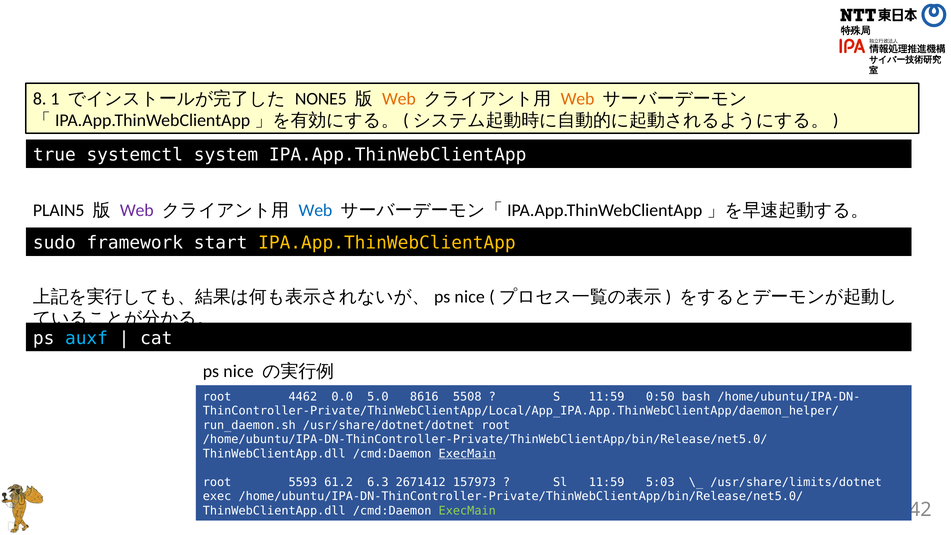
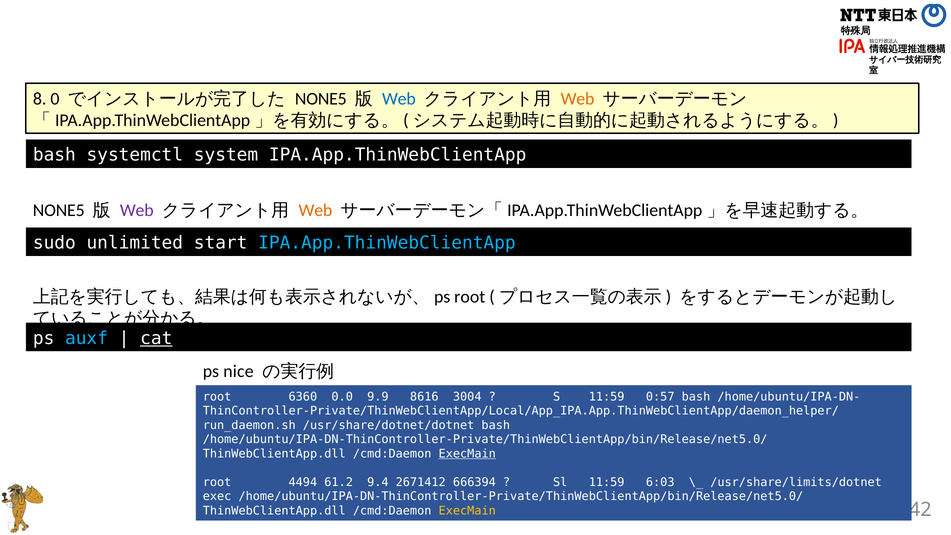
1: 1 -> 0
Web at (399, 99) colour: orange -> blue
true at (54, 155): true -> bash
PLAIN5 at (59, 210): PLAIN5 -> NONE5
Web at (315, 210) colour: blue -> orange
framework: framework -> unlimited
IPA.App.ThinWebClientApp at (387, 243) colour: yellow -> light blue
nice at (470, 297): nice -> root
cat underline: none -> present
4462: 4462 -> 6360
5.0: 5.0 -> 9.9
5508: 5508 -> 3004
0:50: 0:50 -> 0:57
/usr/share/dotnet/dotnet root: root -> bash
5593: 5593 -> 4494
6.3: 6.3 -> 9.4
157973: 157973 -> 666394
5:03: 5:03 -> 6:03
ExecMain at (467, 511) colour: light green -> yellow
